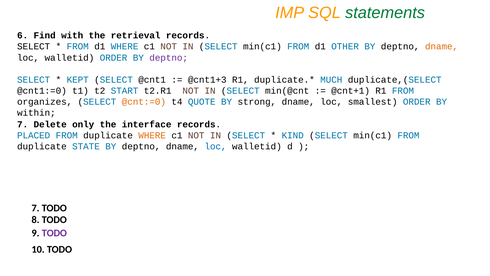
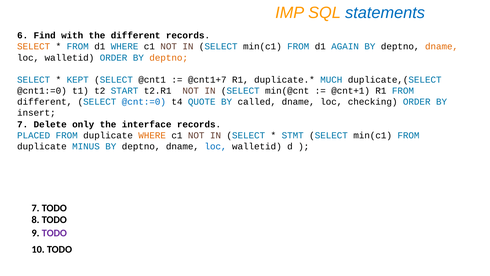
statements colour: green -> blue
the retrieval: retrieval -> different
SELECT at (34, 47) colour: black -> orange
OTHER: OTHER -> AGAIN
deptno at (169, 58) colour: purple -> orange
@cnt1+3: @cnt1+3 -> @cnt1+7
organizes at (45, 102): organizes -> different
@cnt:=0 colour: orange -> blue
strong: strong -> called
smallest: smallest -> checking
within: within -> insert
KIND: KIND -> STMT
STATE: STATE -> MINUS
